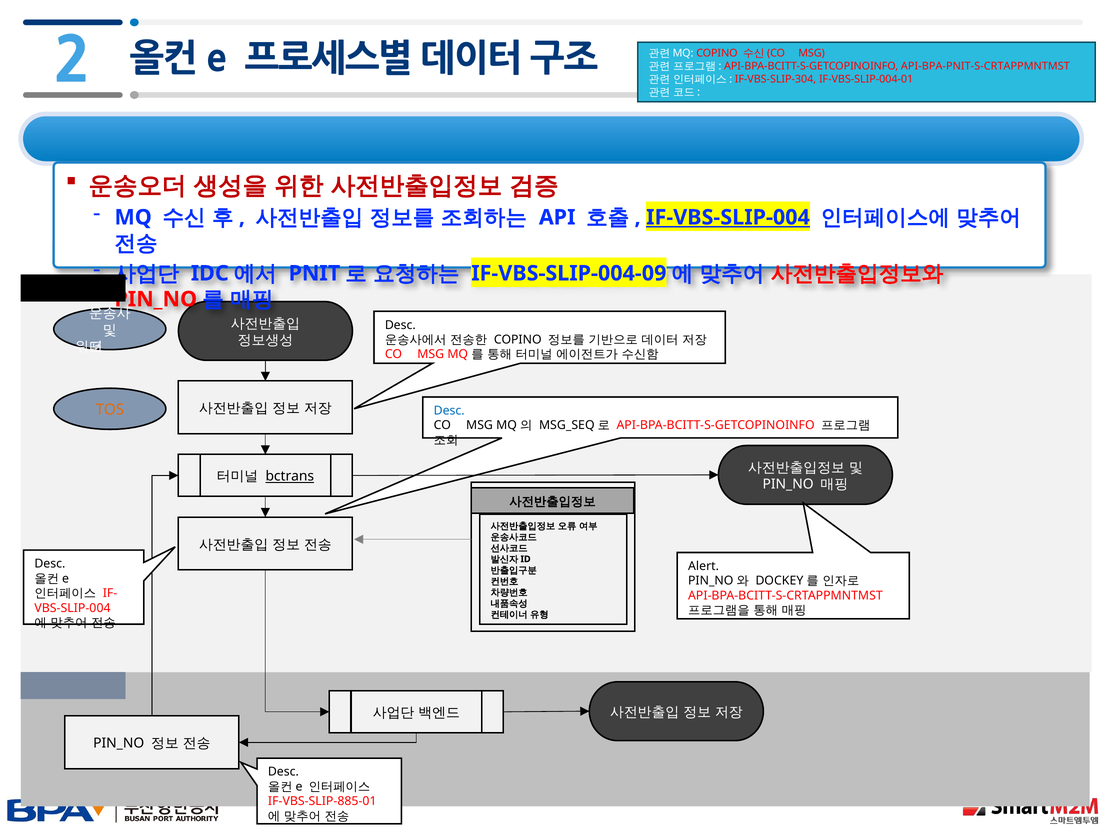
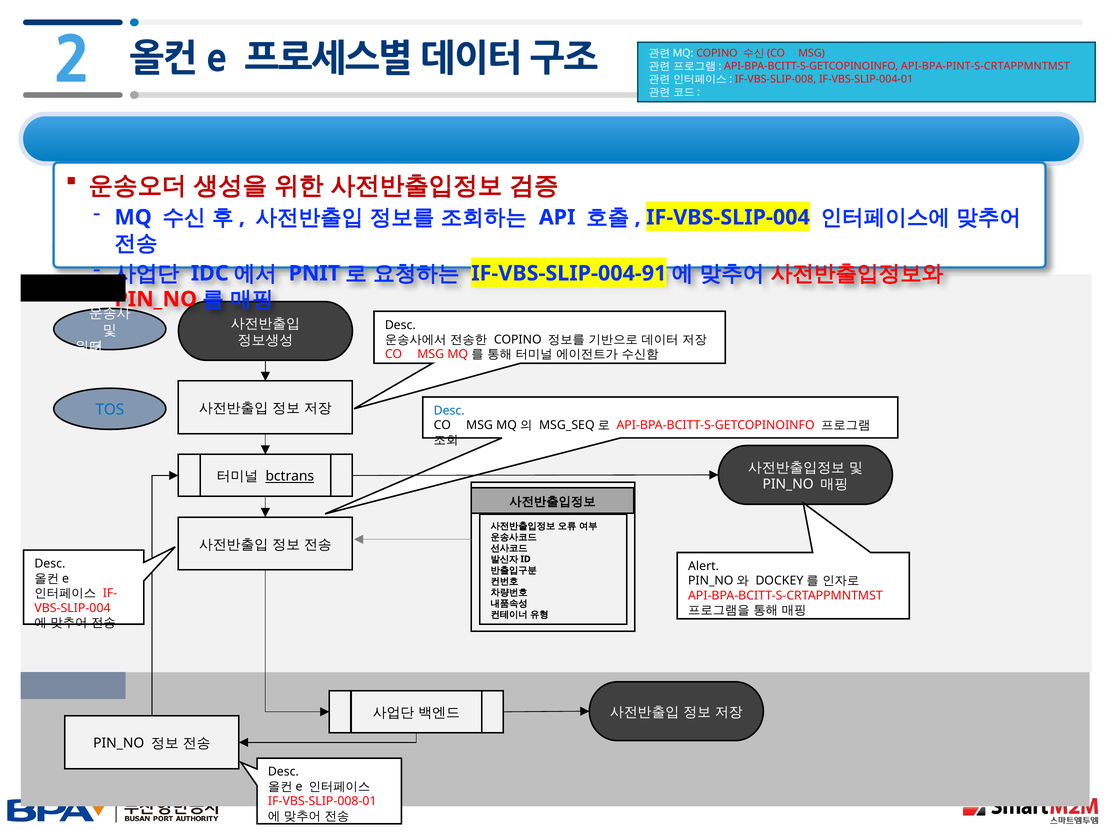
API-BPA-PNIT-S-CRTAPPMNTMST: API-BPA-PNIT-S-CRTAPPMNTMST -> API-BPA-PINT-S-CRTAPPMNTMST
IF-VBS-SLIP-304: IF-VBS-SLIP-304 -> IF-VBS-SLIP-008
IF-VBS-SLIP-004 underline: present -> none
IF-VBS-SLIP-004-09: IF-VBS-SLIP-004-09 -> IF-VBS-SLIP-004-91
TOS colour: orange -> blue
IF-VBS-SLIP-885-01: IF-VBS-SLIP-885-01 -> IF-VBS-SLIP-008-01
